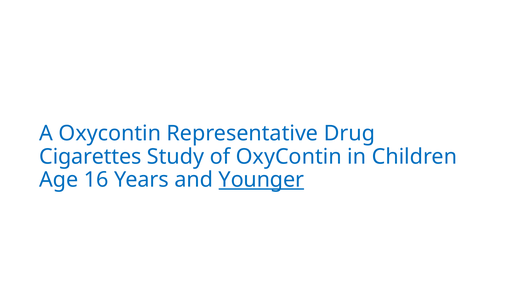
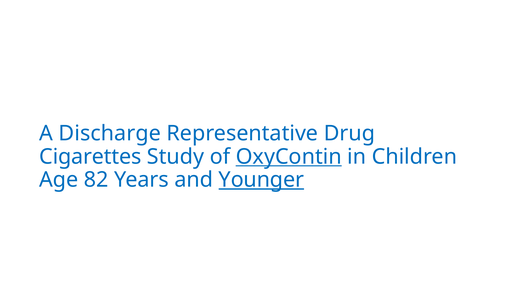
A Oxycontin: Oxycontin -> Discharge
OxyContin at (289, 157) underline: none -> present
16: 16 -> 82
